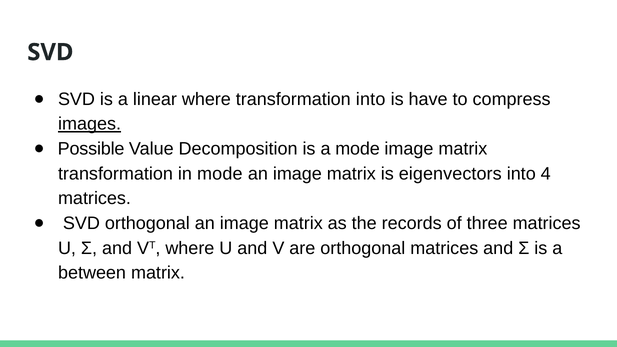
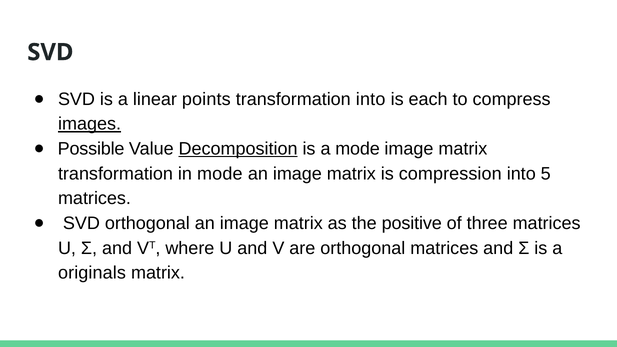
linear where: where -> points
have: have -> each
Decomposition underline: none -> present
eigenvectors: eigenvectors -> compression
4: 4 -> 5
records: records -> positive
between: between -> originals
